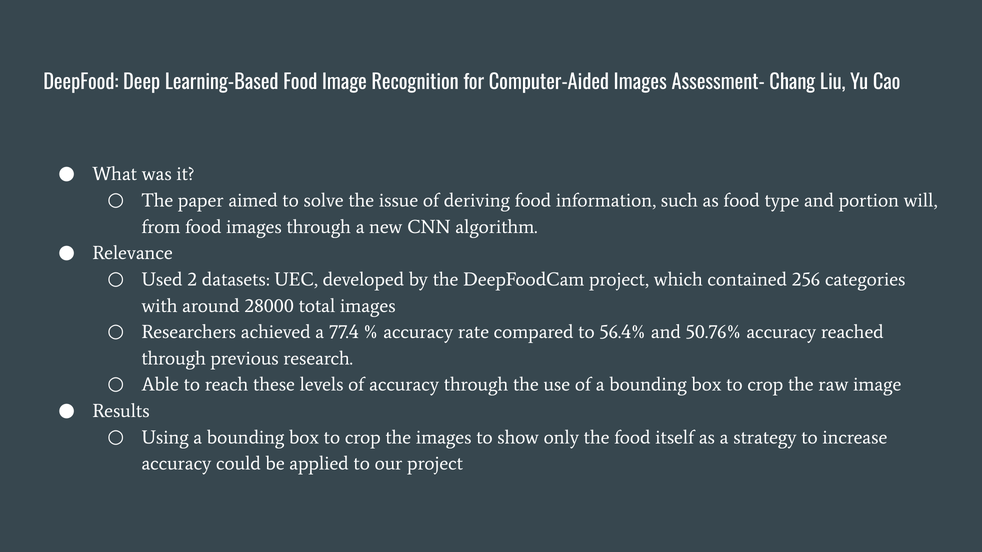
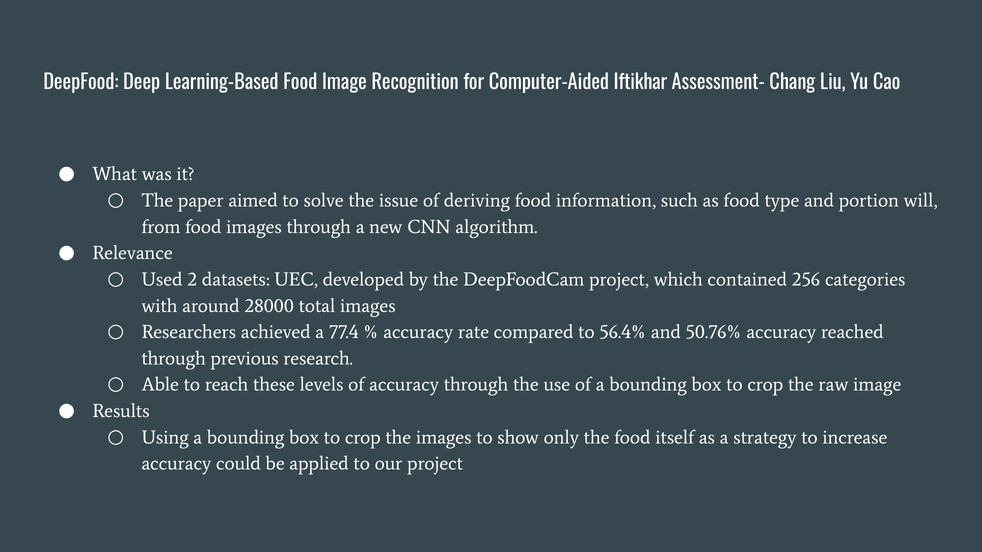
Computer-Aided Images: Images -> Iftikhar
